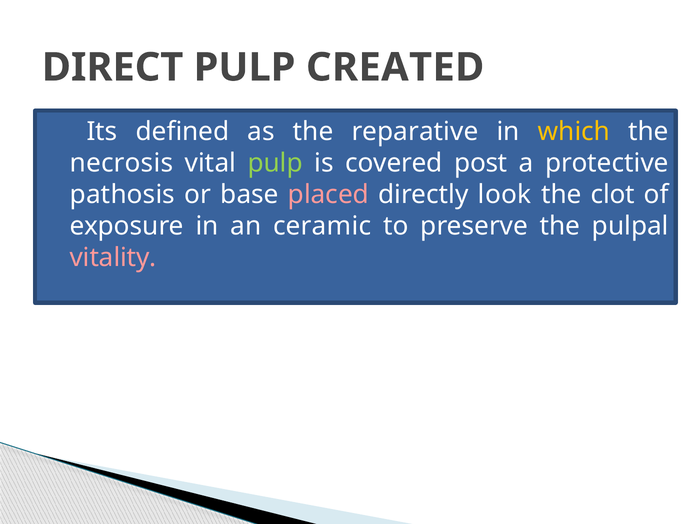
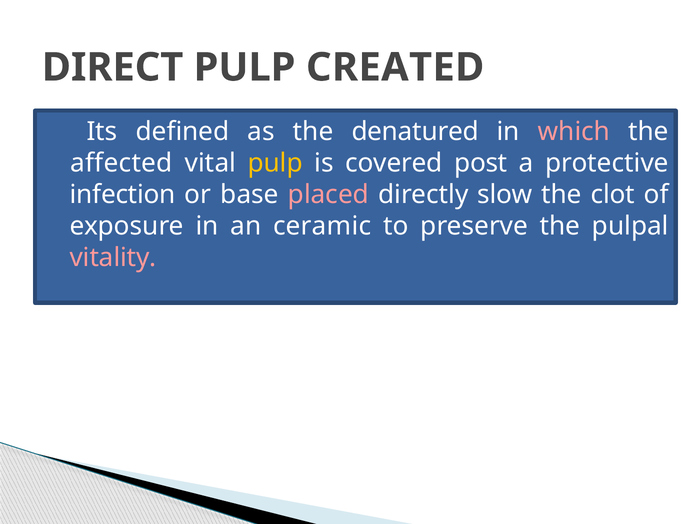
reparative: reparative -> denatured
which colour: yellow -> pink
necrosis: necrosis -> affected
pulp at (275, 163) colour: light green -> yellow
pathosis: pathosis -> infection
look: look -> slow
